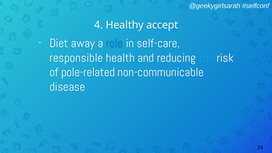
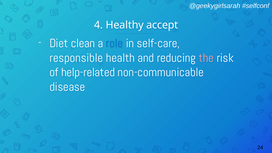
away: away -> clean
the colour: light blue -> pink
pole-related: pole-related -> help-related
